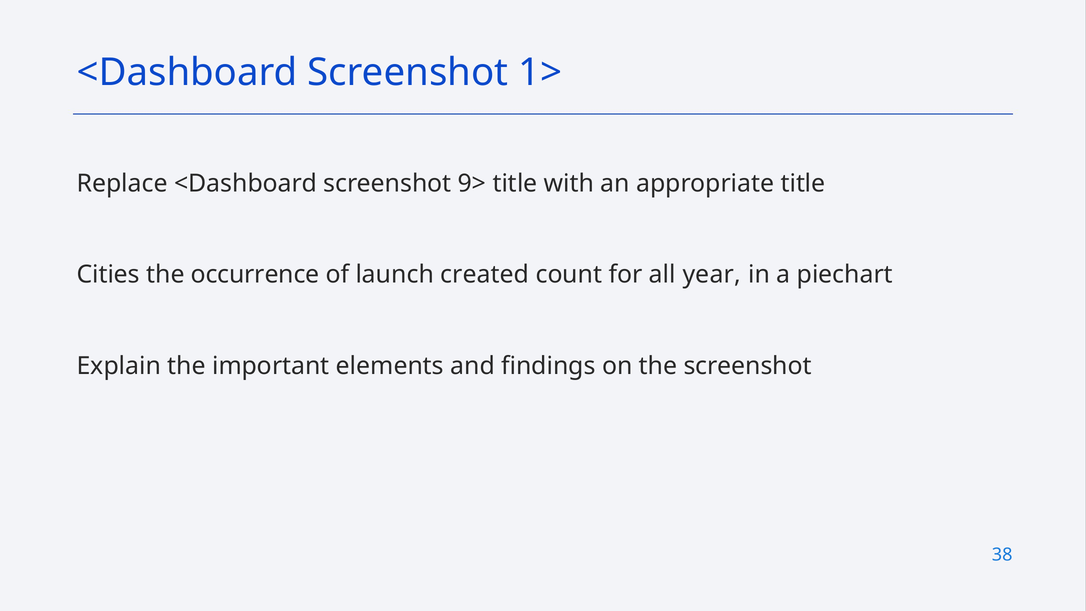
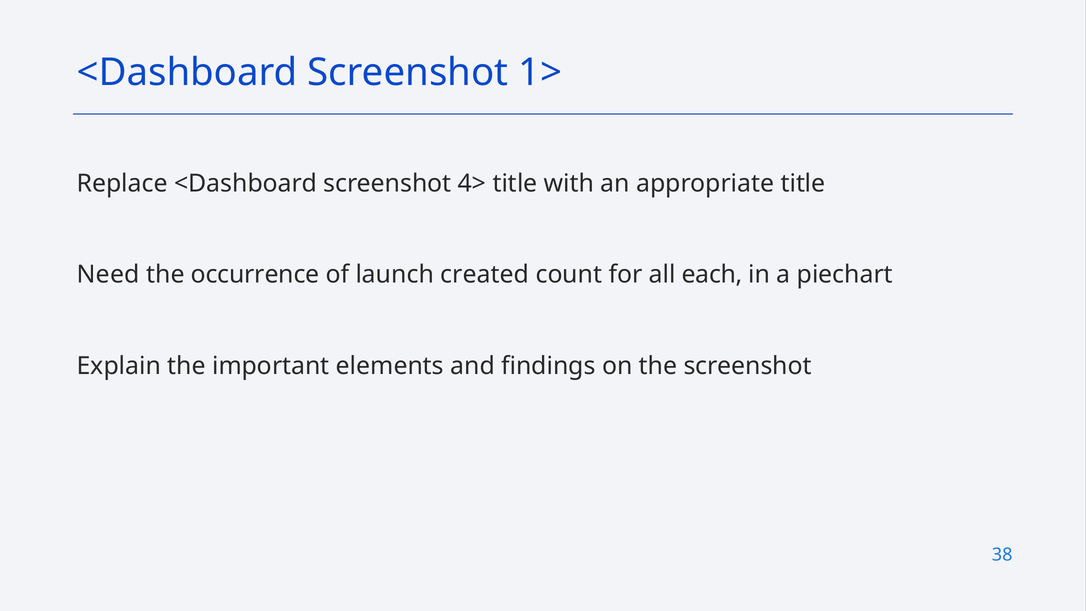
9>: 9> -> 4>
Cities: Cities -> Need
year: year -> each
